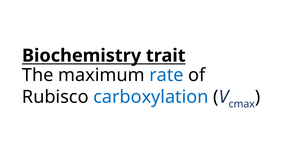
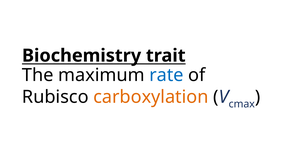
carboxylation colour: blue -> orange
